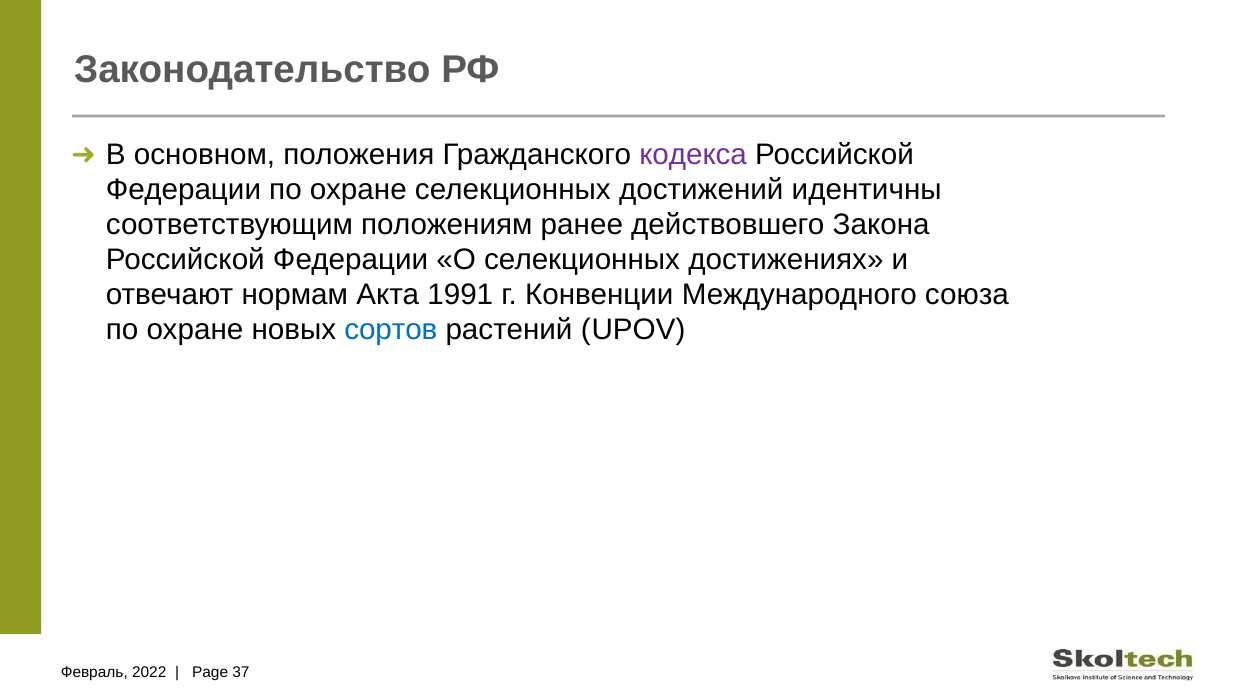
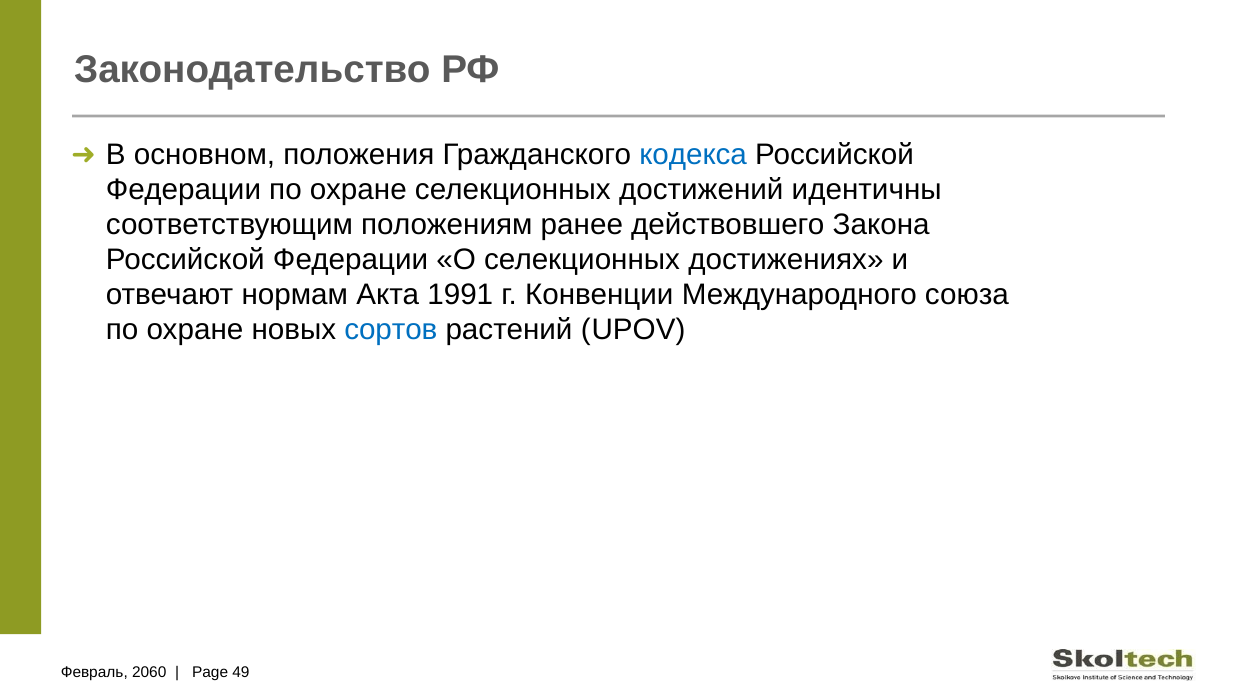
кодекса colour: purple -> blue
2022: 2022 -> 2060
37: 37 -> 49
